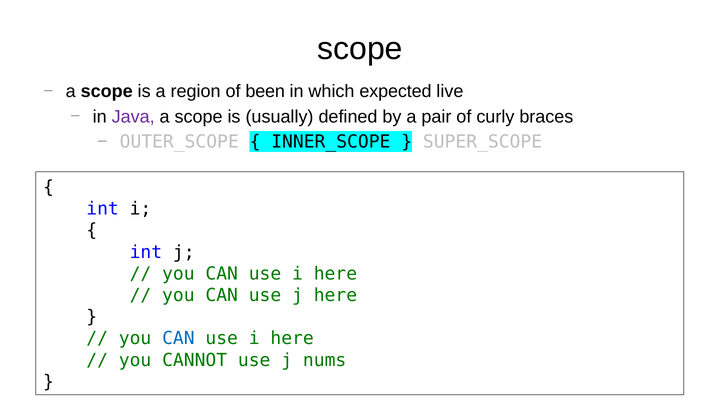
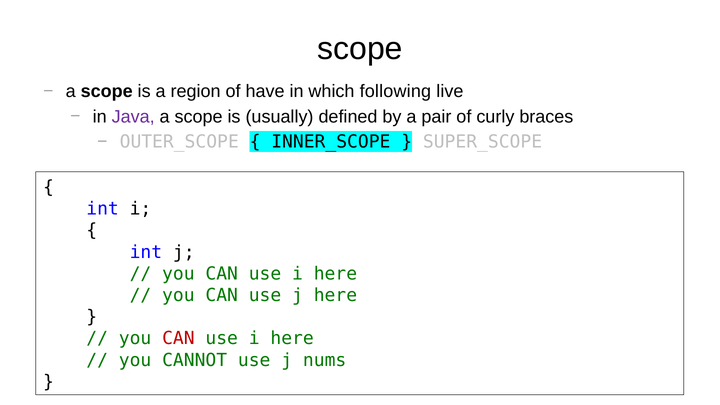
been: been -> have
expected: expected -> following
CAN at (178, 339) colour: blue -> red
